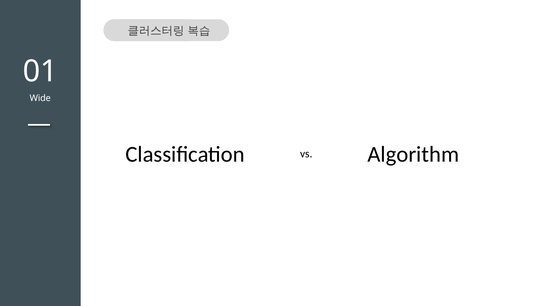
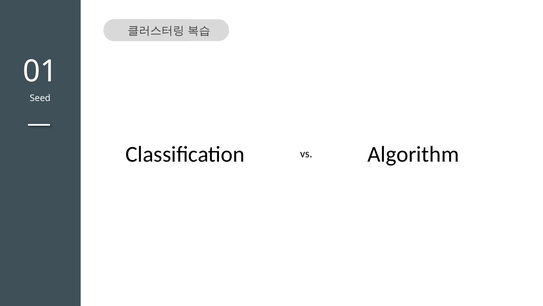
Wide: Wide -> Seed
